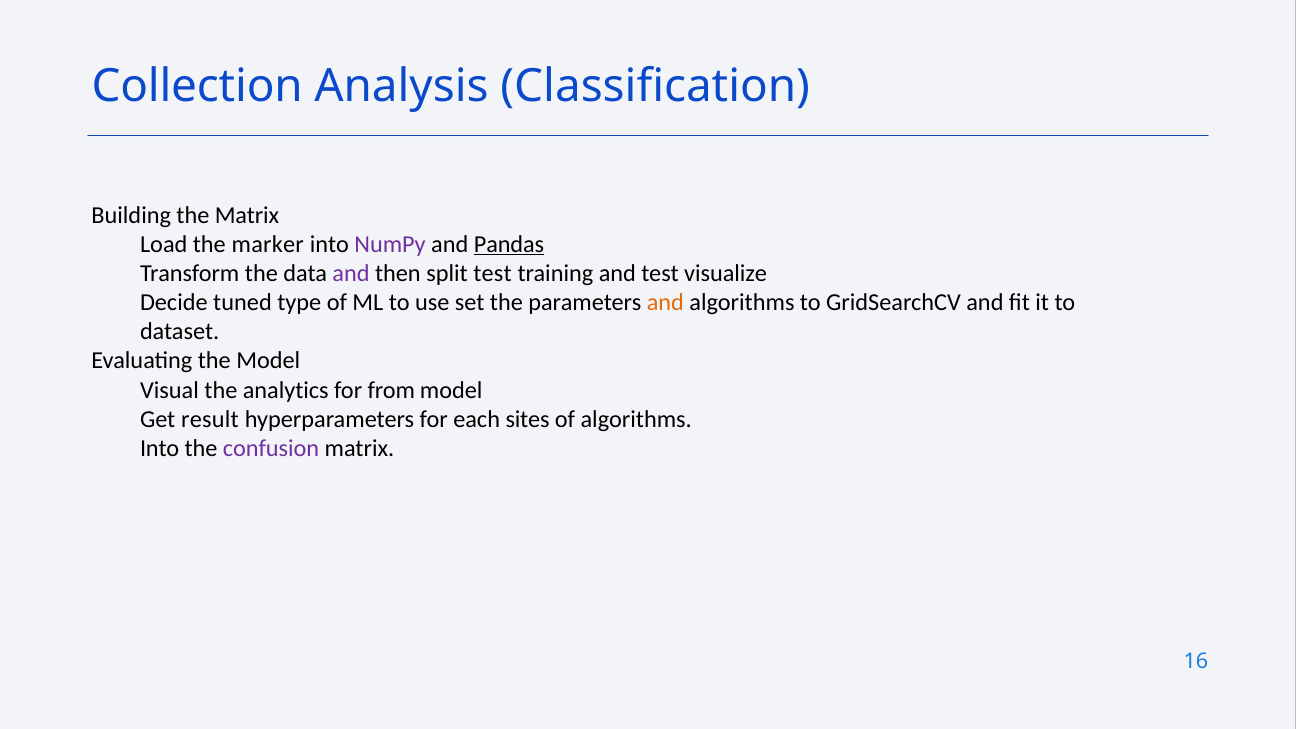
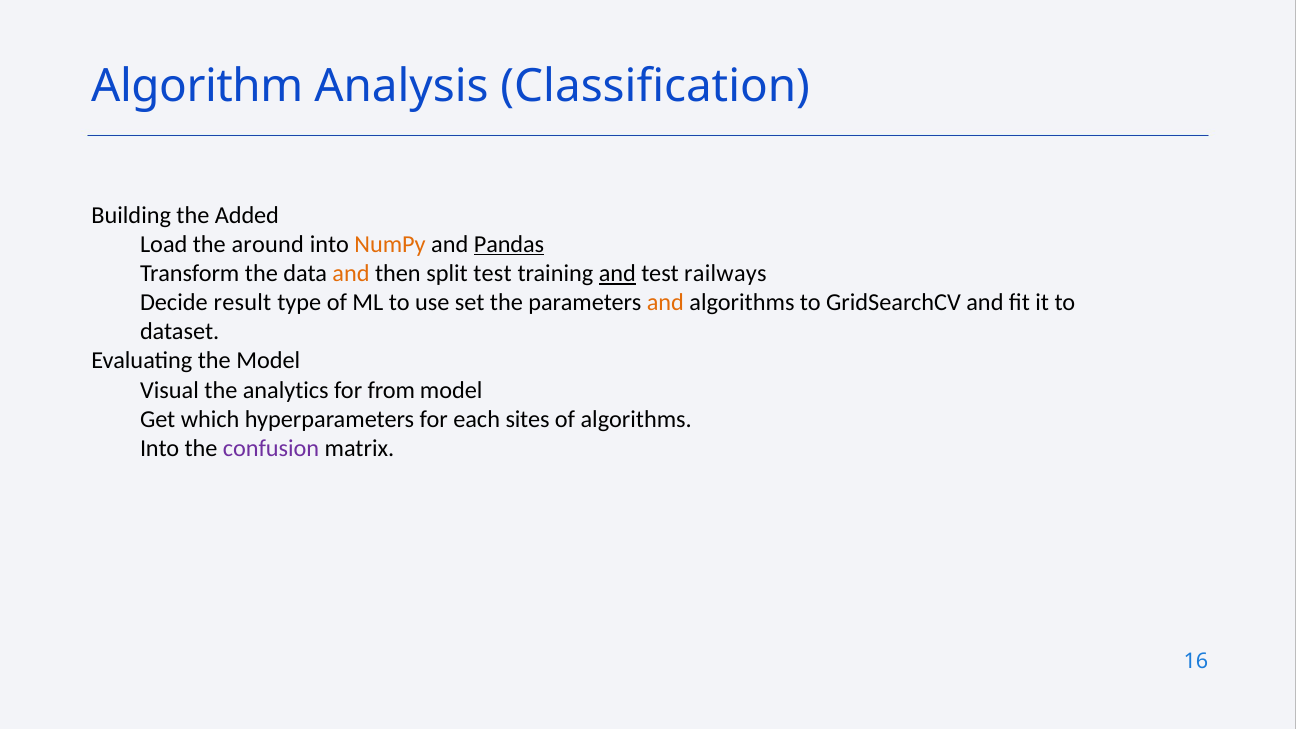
Collection: Collection -> Algorithm
the Matrix: Matrix -> Added
marker: marker -> around
NumPy colour: purple -> orange
and at (351, 273) colour: purple -> orange
and at (617, 273) underline: none -> present
visualize: visualize -> railways
tuned: tuned -> result
result: result -> which
